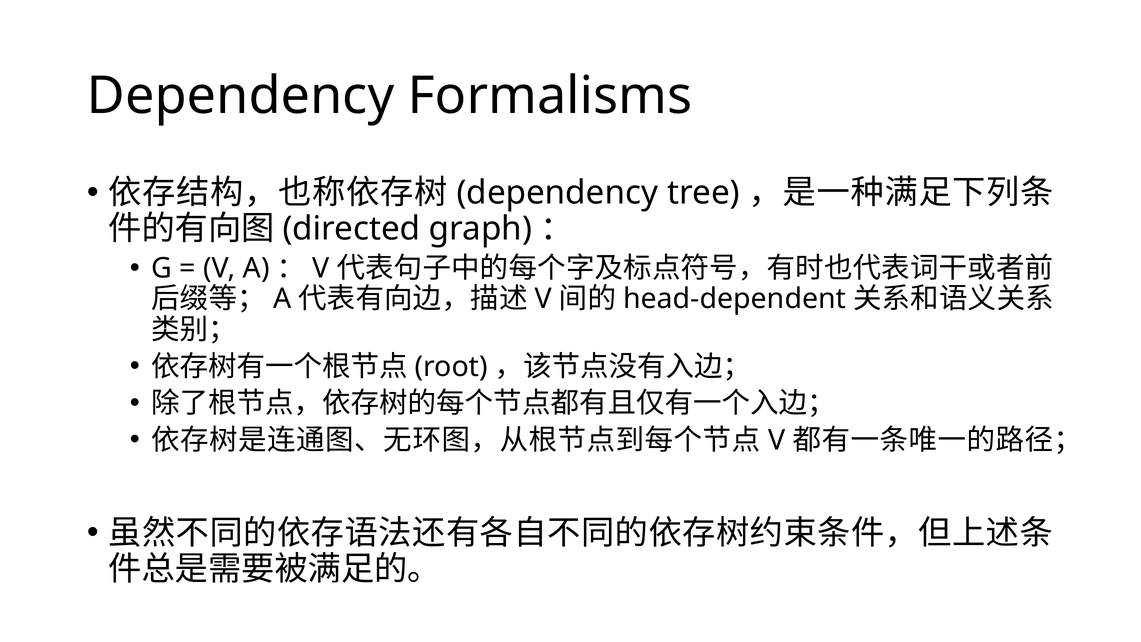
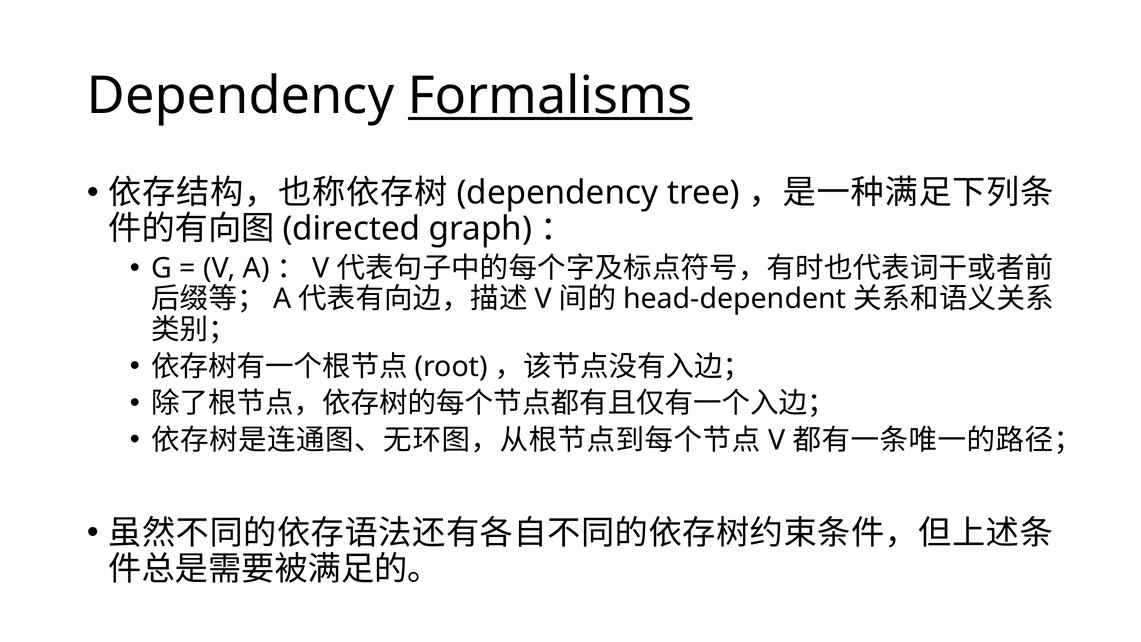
Formalisms underline: none -> present
